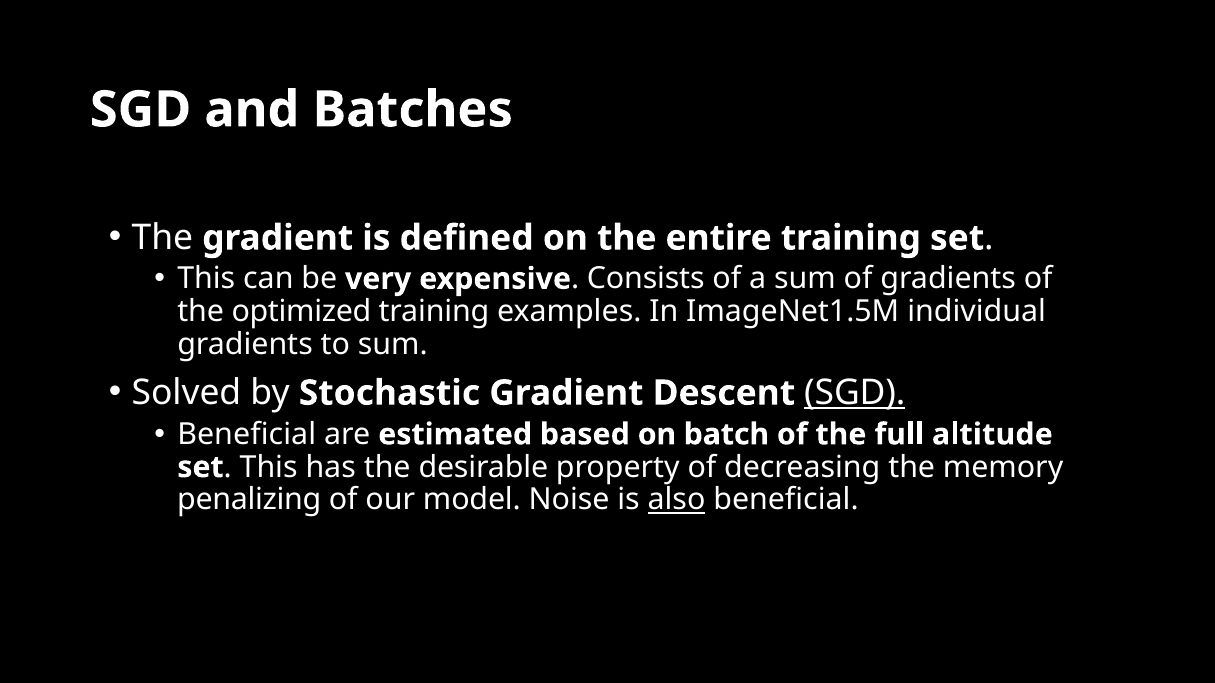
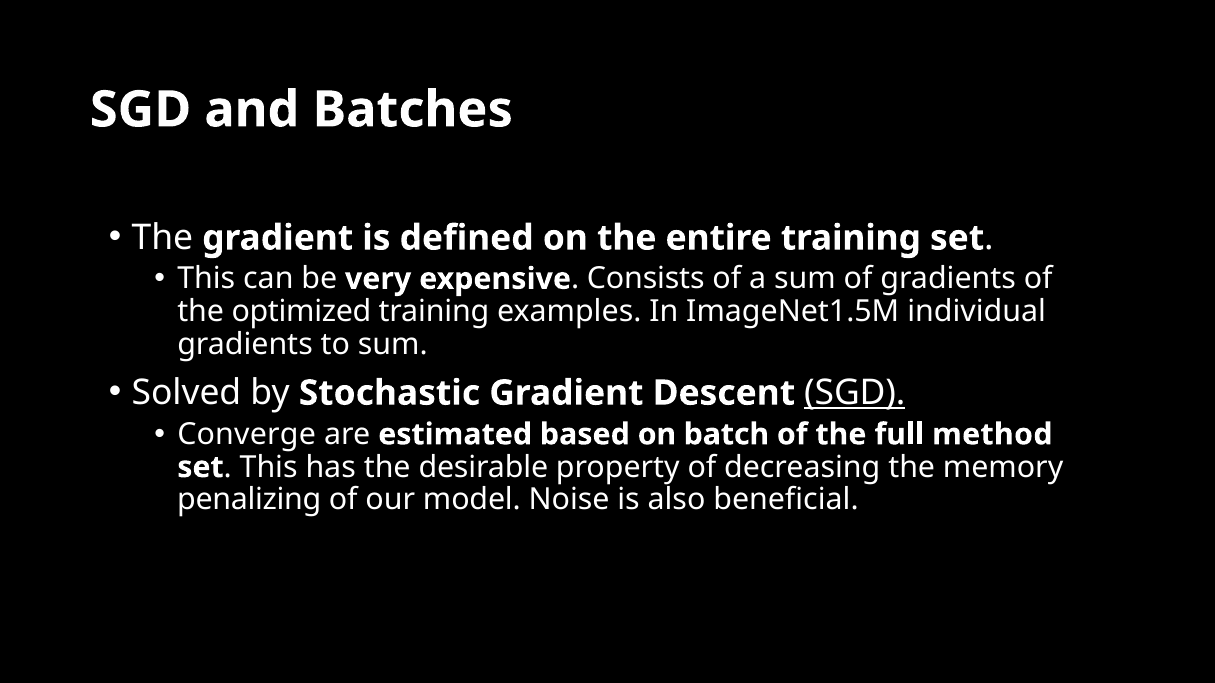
Beneficial at (247, 435): Beneficial -> Converge
altitude: altitude -> method
also underline: present -> none
